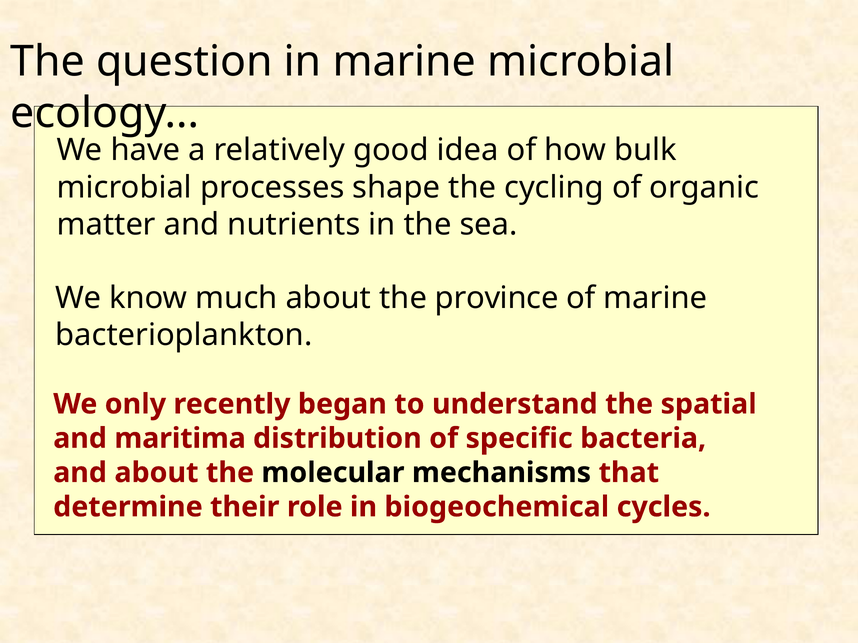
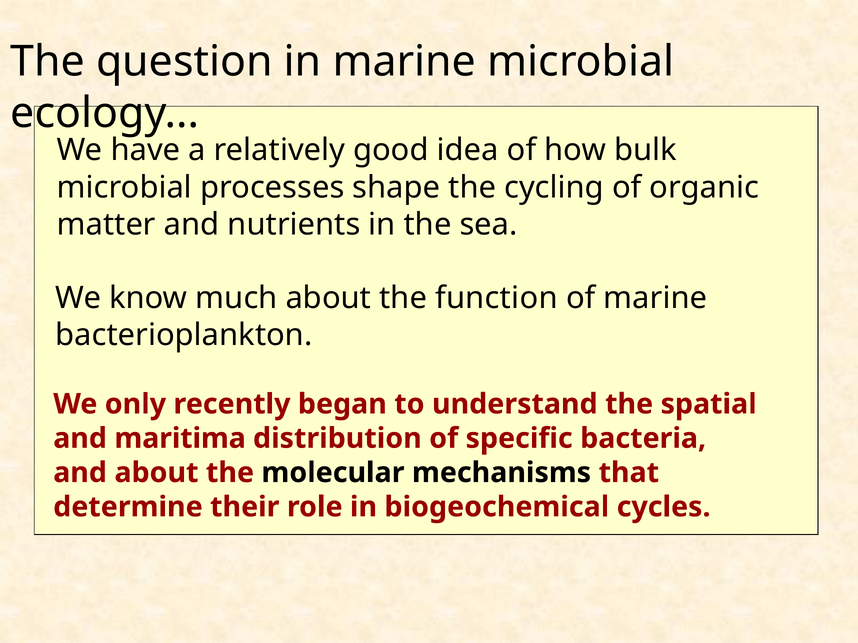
province: province -> function
